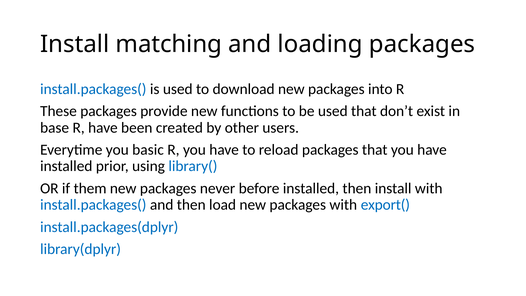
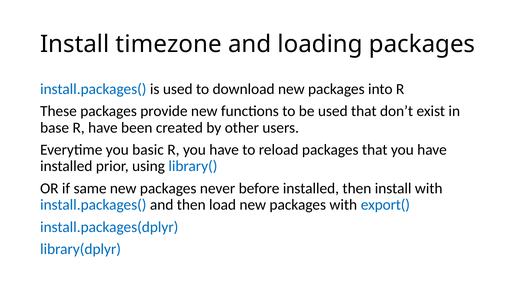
matching: matching -> timezone
them: them -> same
